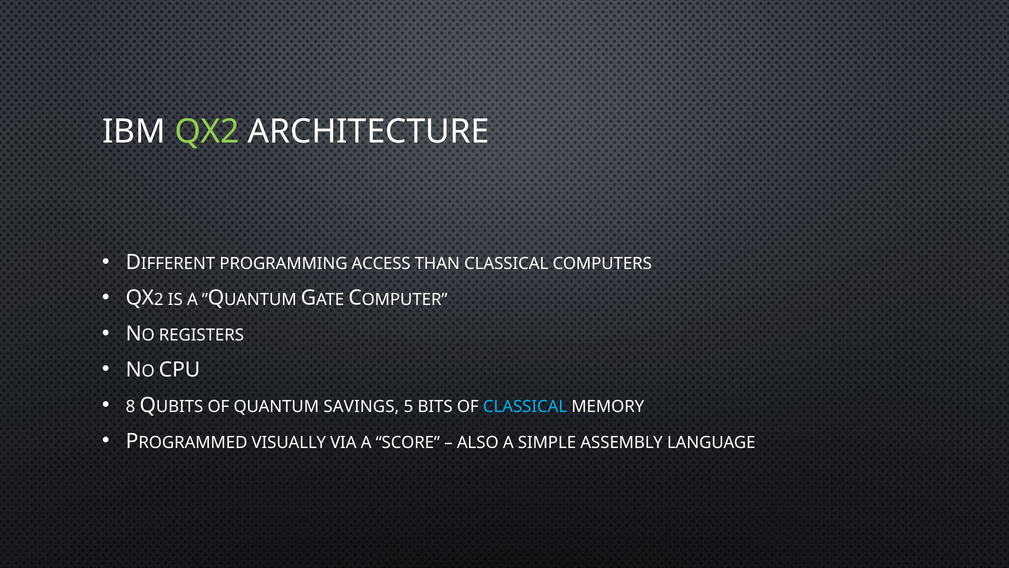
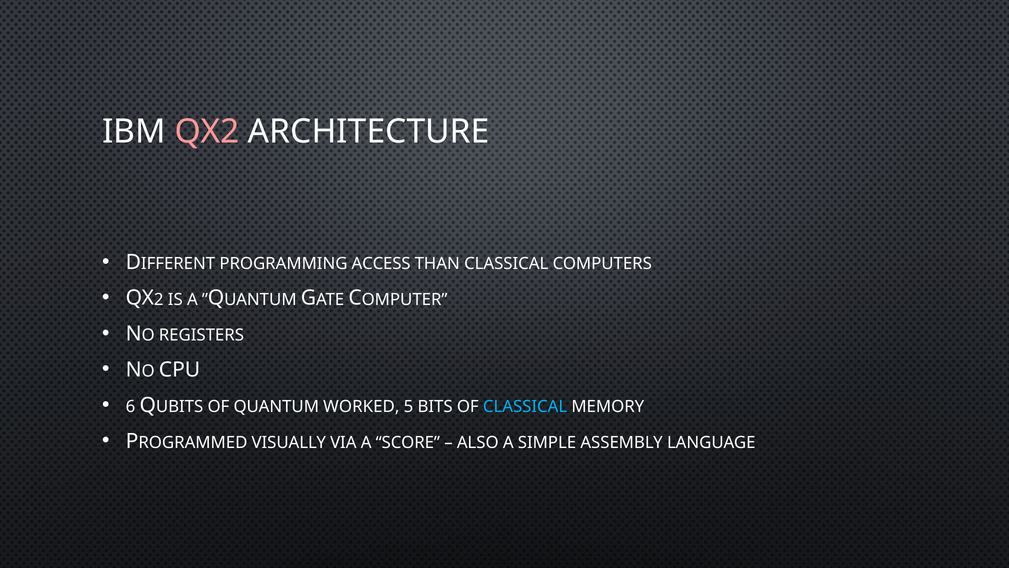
QX2 colour: light green -> pink
8: 8 -> 6
SAVINGS: SAVINGS -> WORKED
